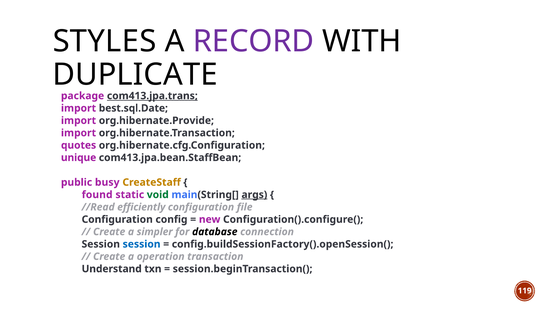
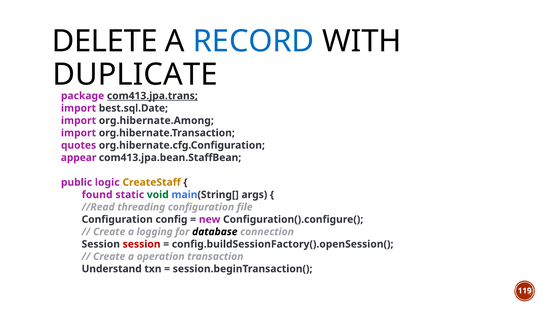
STYLES: STYLES -> DELETE
RECORD colour: purple -> blue
org.hibernate.Provide: org.hibernate.Provide -> org.hibernate.Among
unique: unique -> appear
busy: busy -> logic
args underline: present -> none
efficiently: efficiently -> threading
simpler: simpler -> logging
session at (142, 244) colour: blue -> red
